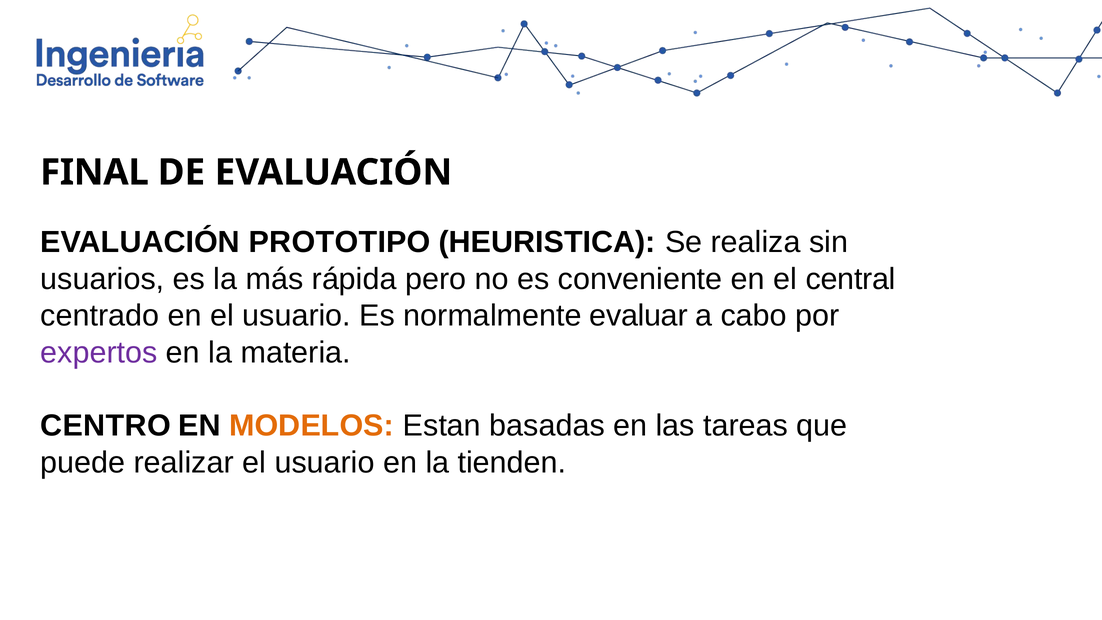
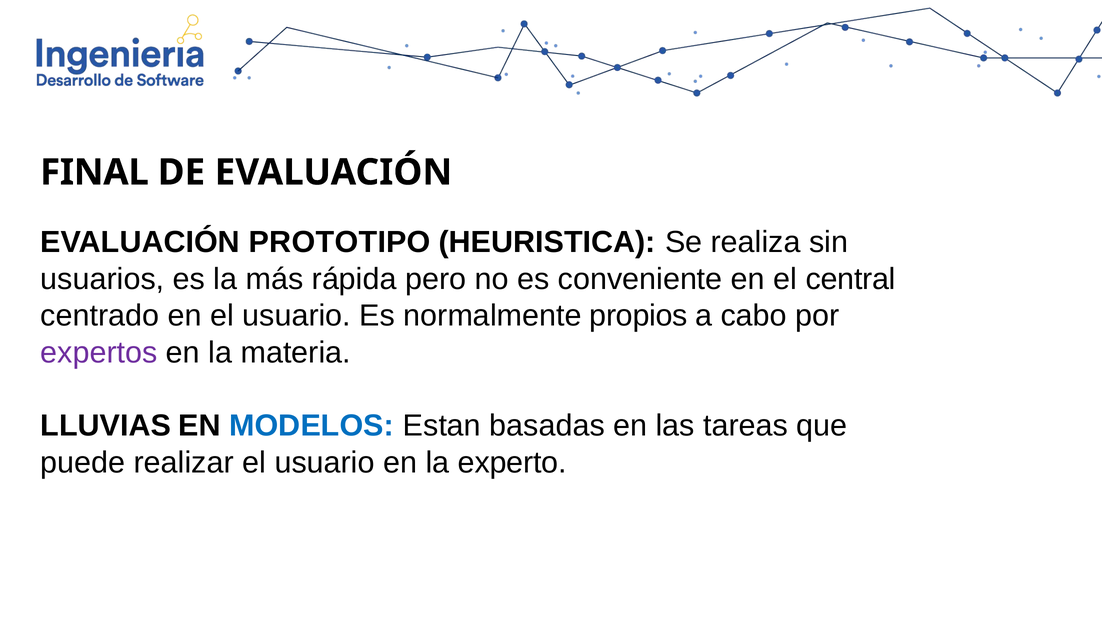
evaluar: evaluar -> propios
CENTRO: CENTRO -> LLUVIAS
MODELOS colour: orange -> blue
tienden: tienden -> experto
